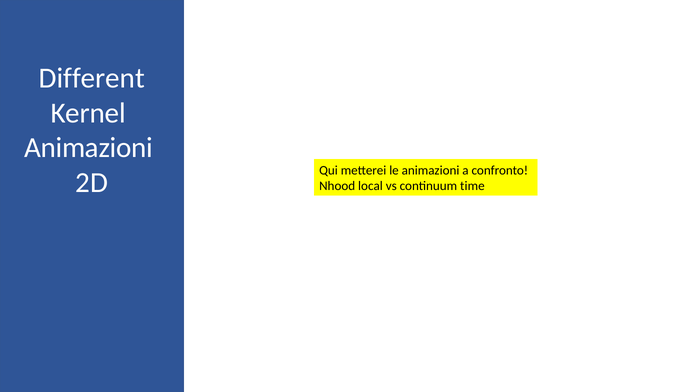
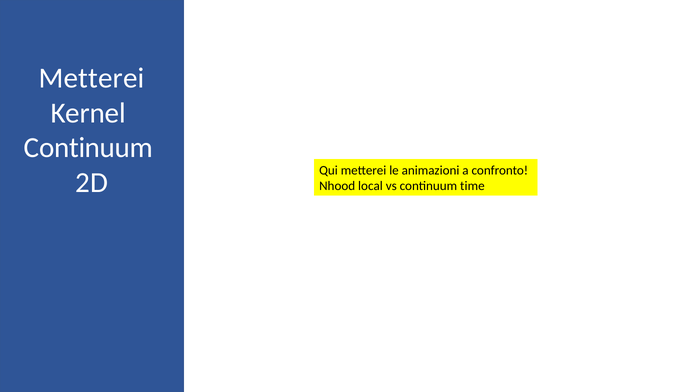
Different at (92, 78): Different -> Metterei
Animazioni at (89, 148): Animazioni -> Continuum
